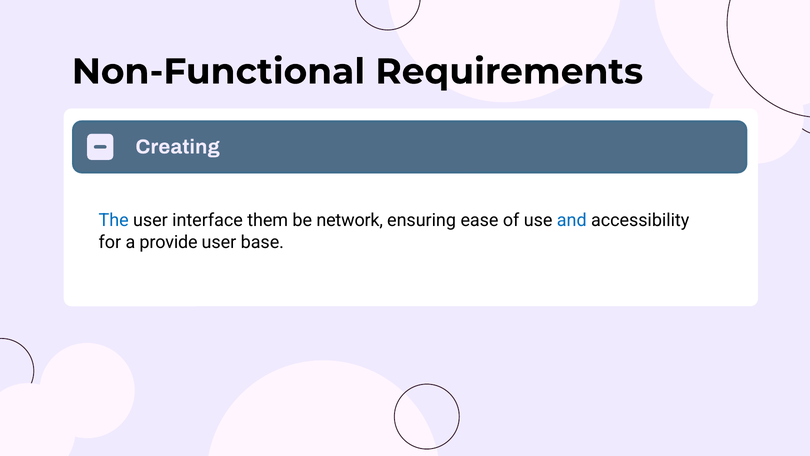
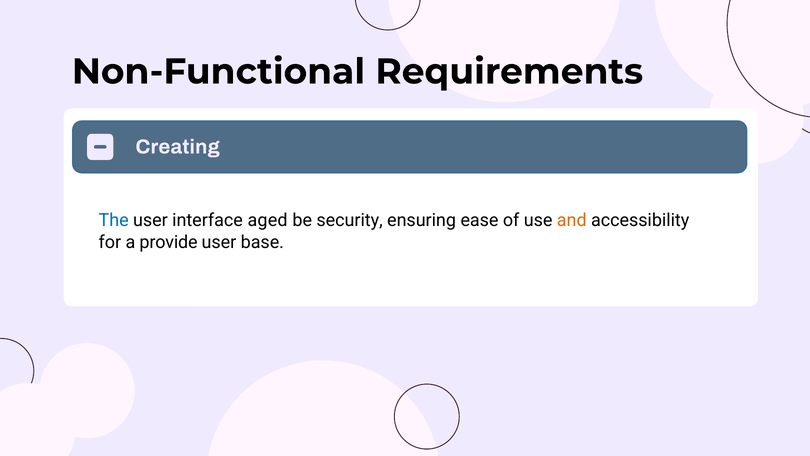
them: them -> aged
network: network -> security
and colour: blue -> orange
